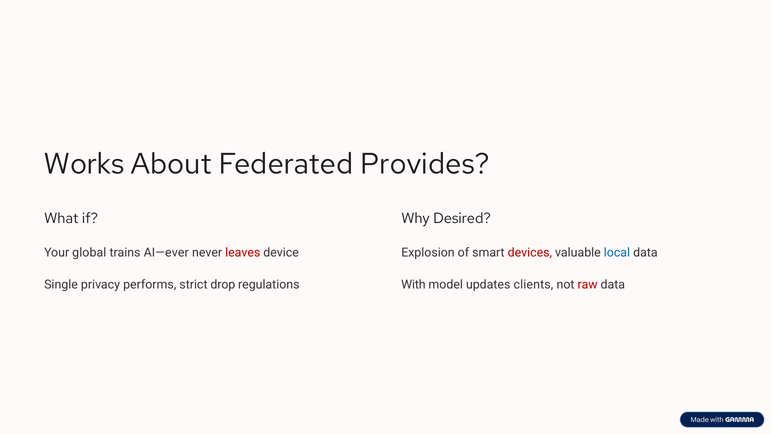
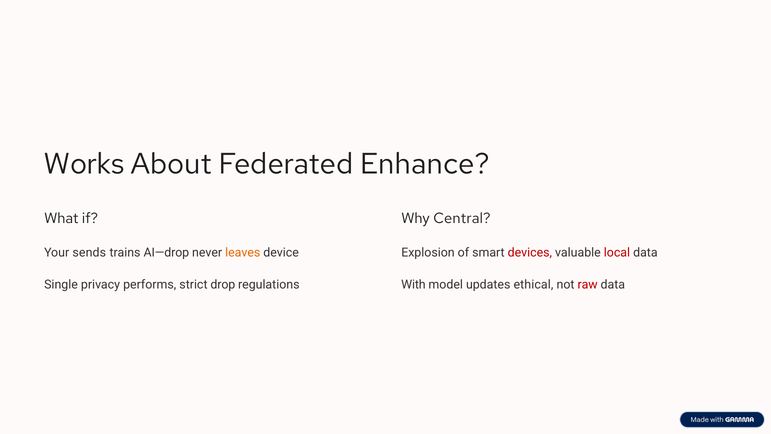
Provides: Provides -> Enhance
Desired: Desired -> Central
global: global -> sends
AI—ever: AI—ever -> AI—drop
leaves colour: red -> orange
local colour: blue -> red
clients: clients -> ethical
